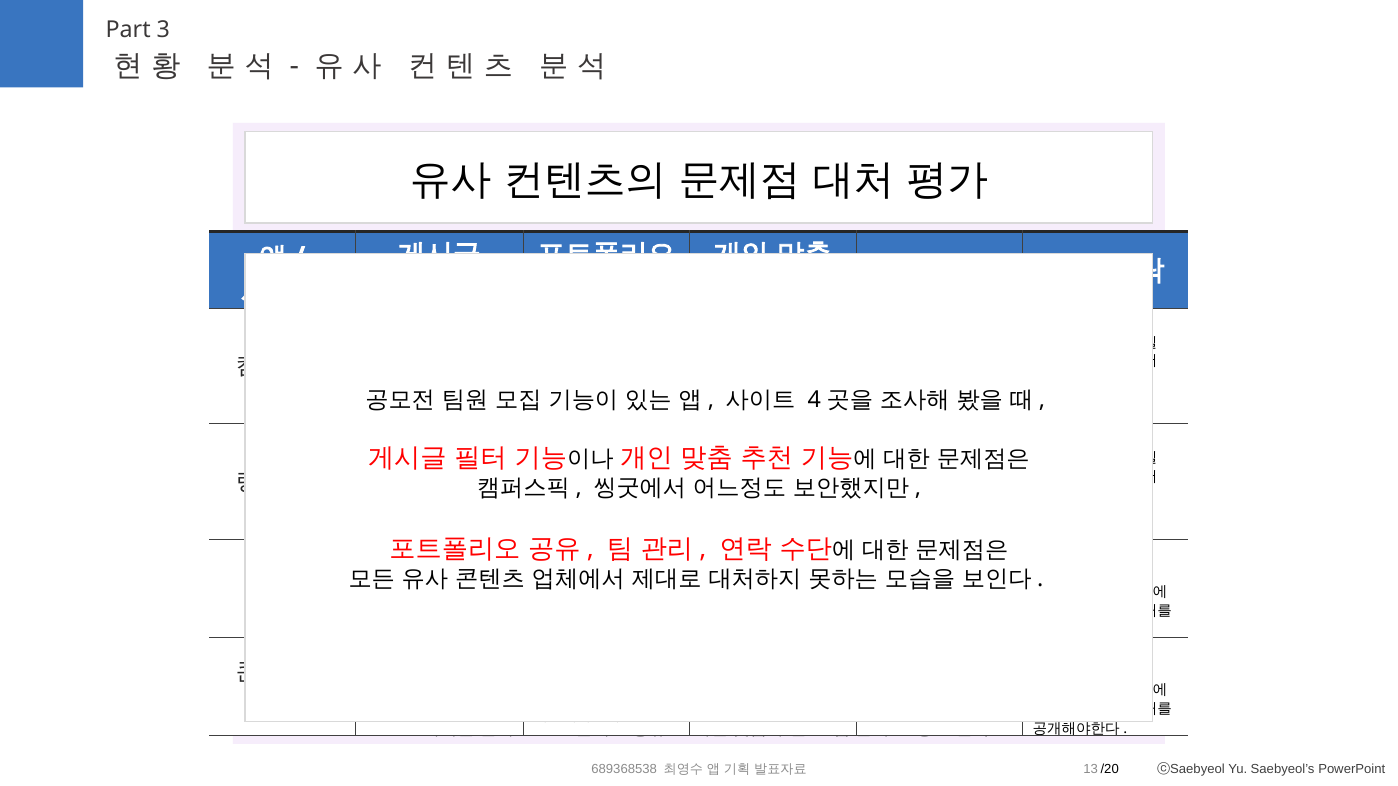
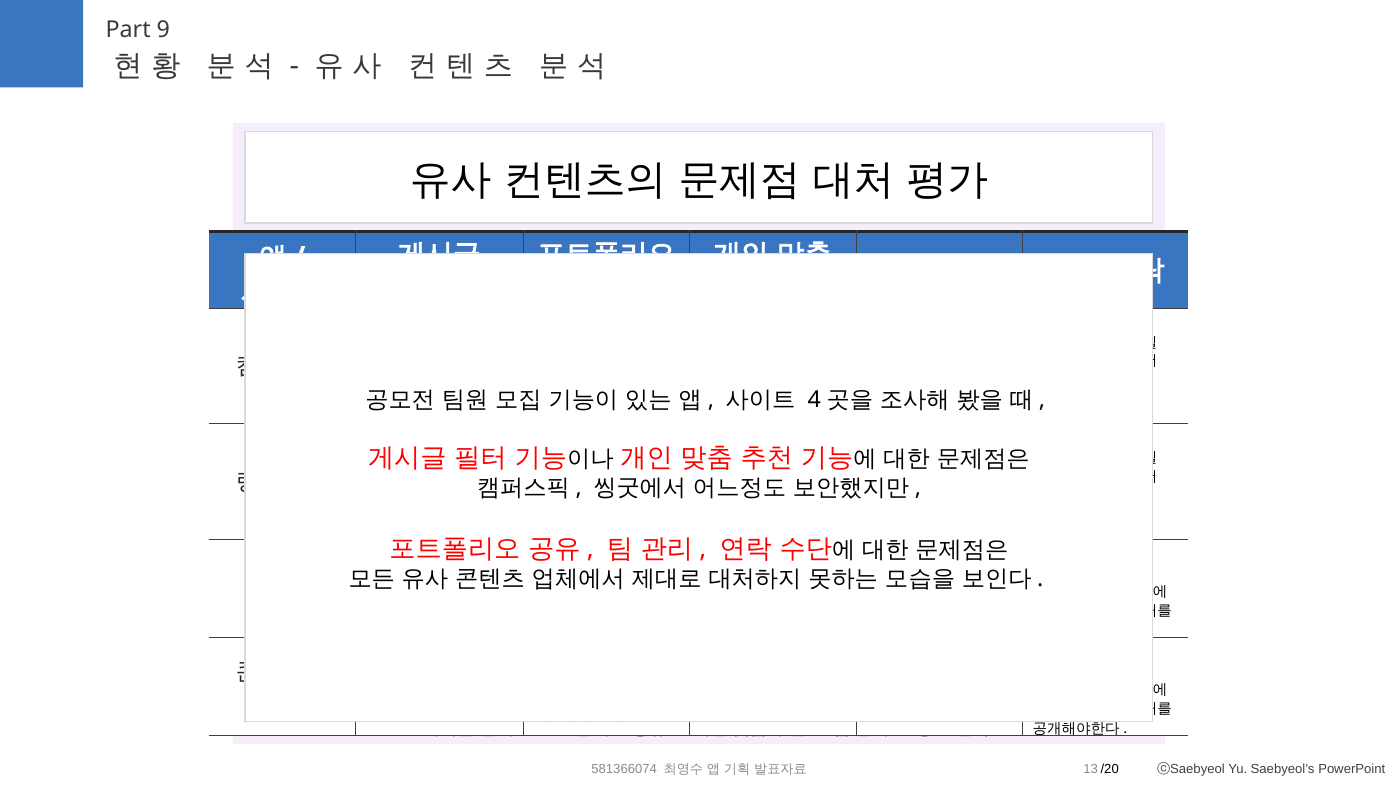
3: 3 -> 9
689368538: 689368538 -> 581366074
